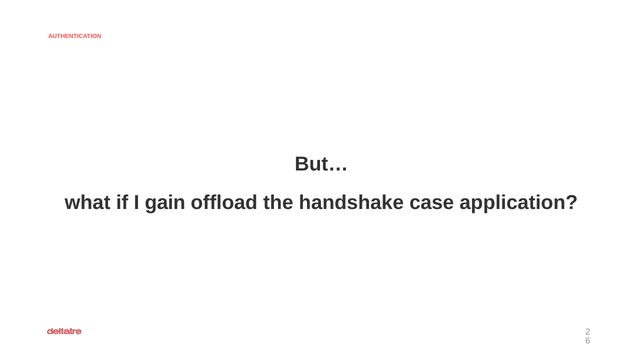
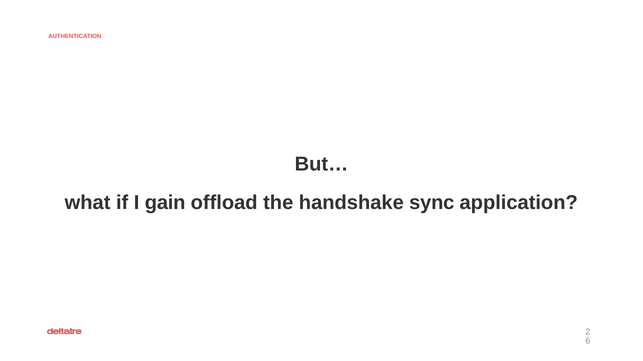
case: case -> sync
